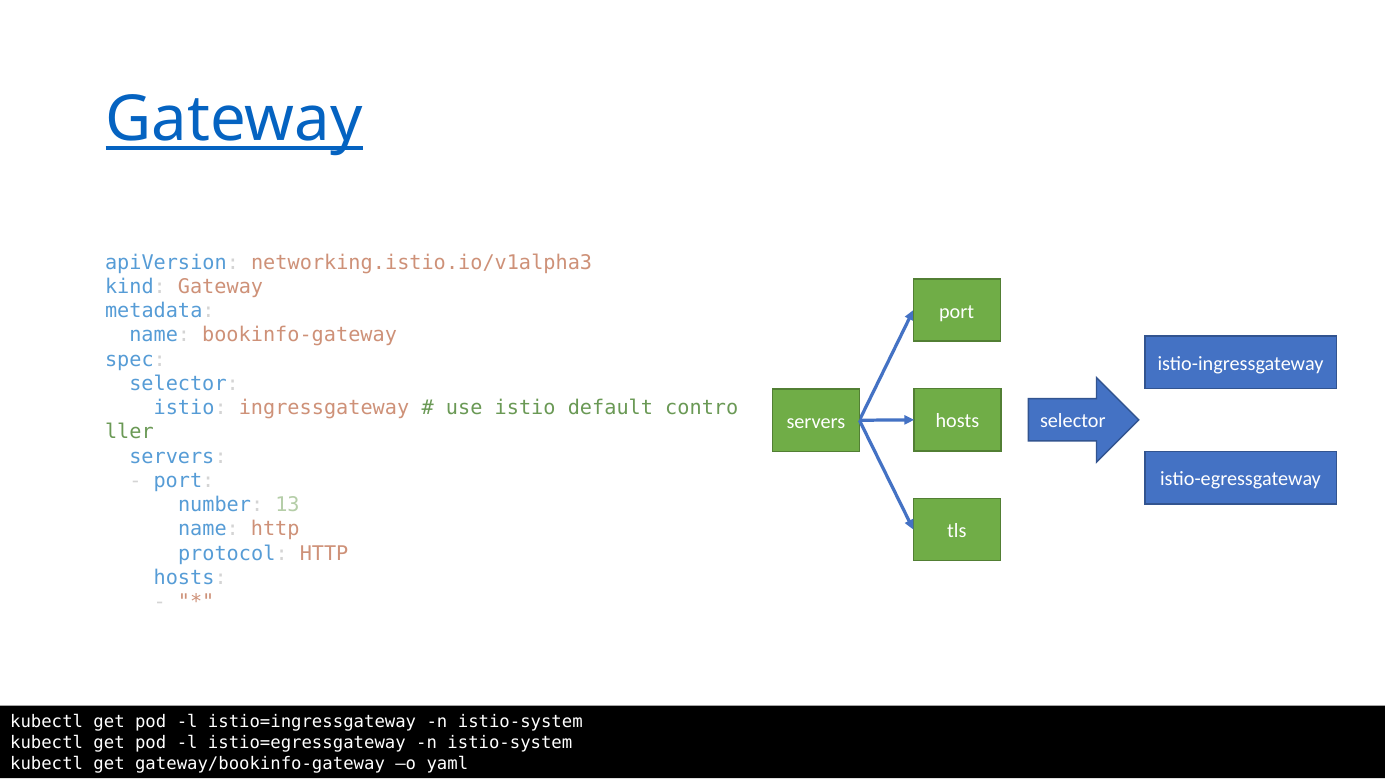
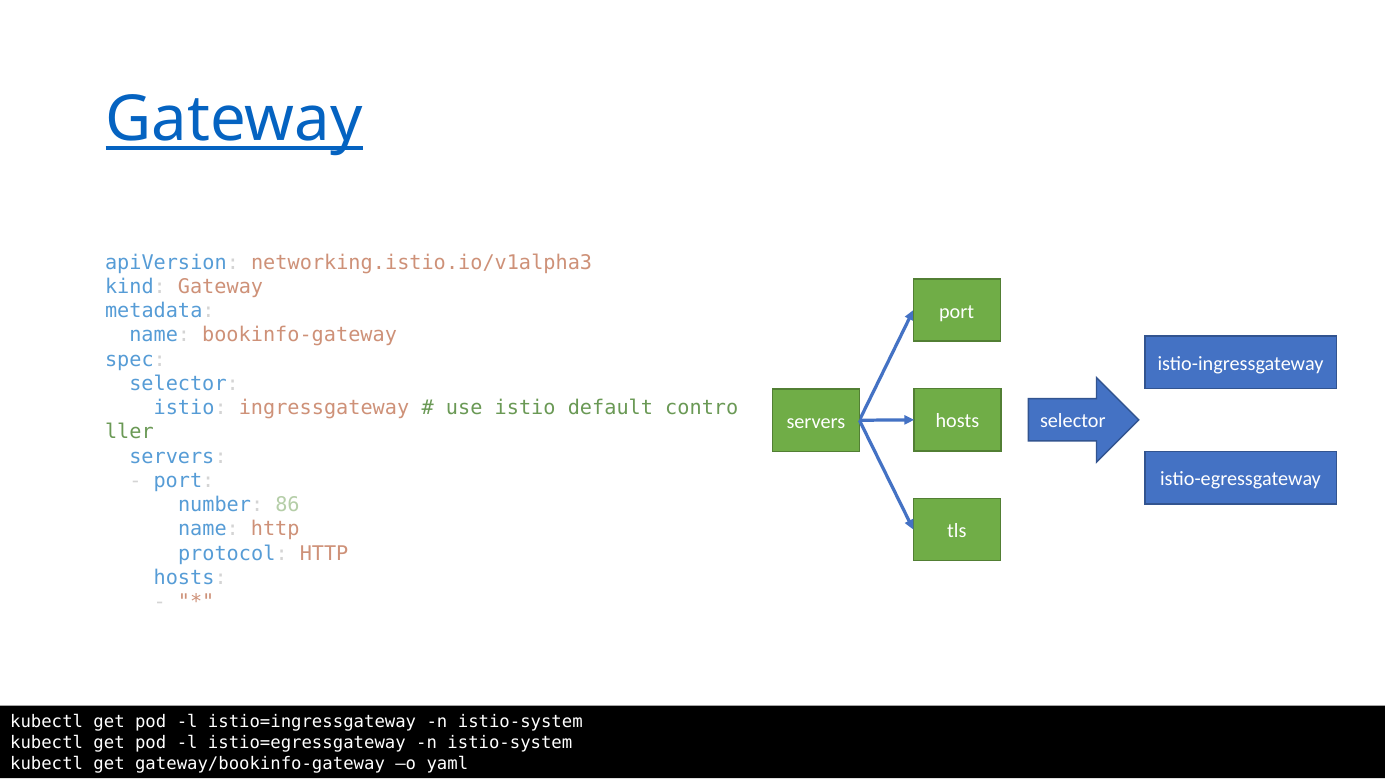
13: 13 -> 86
